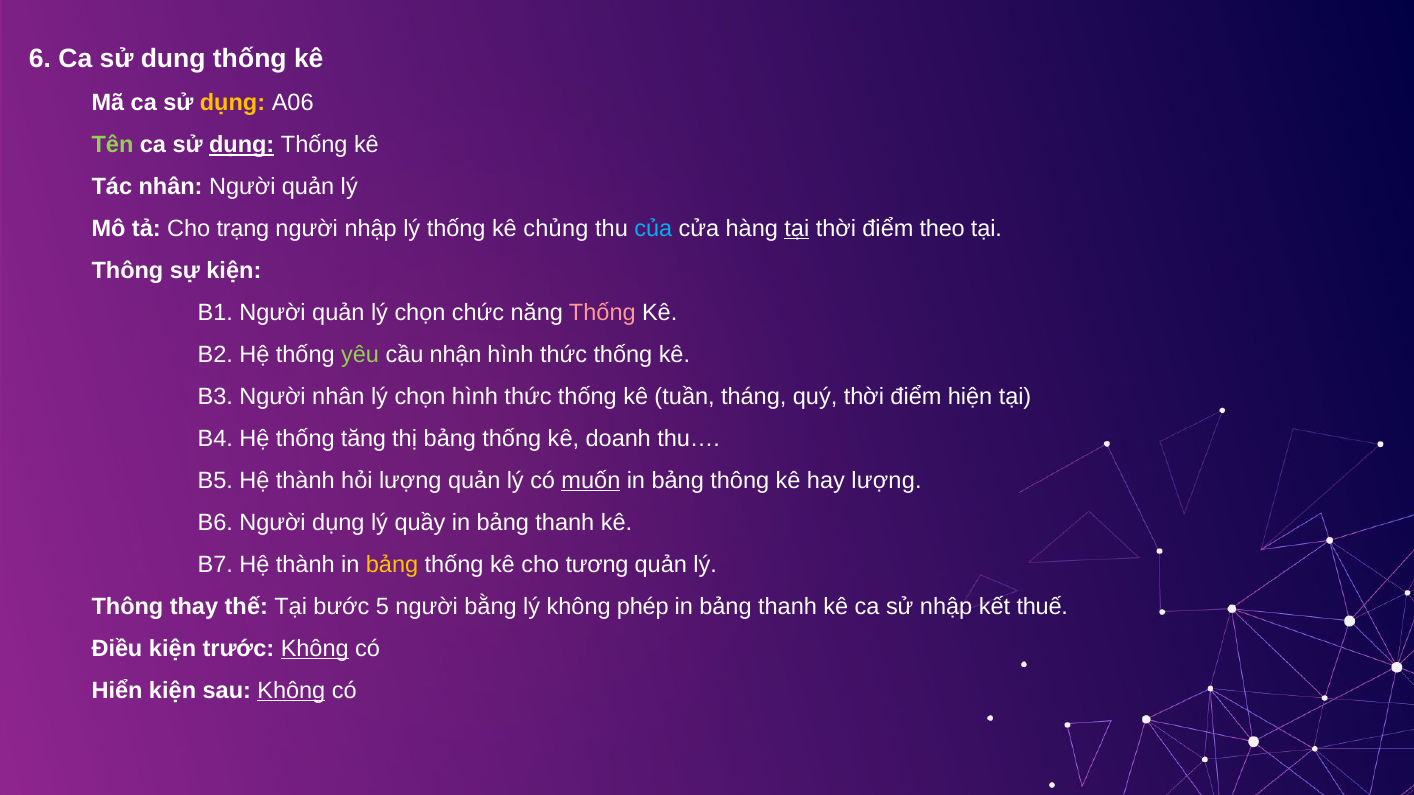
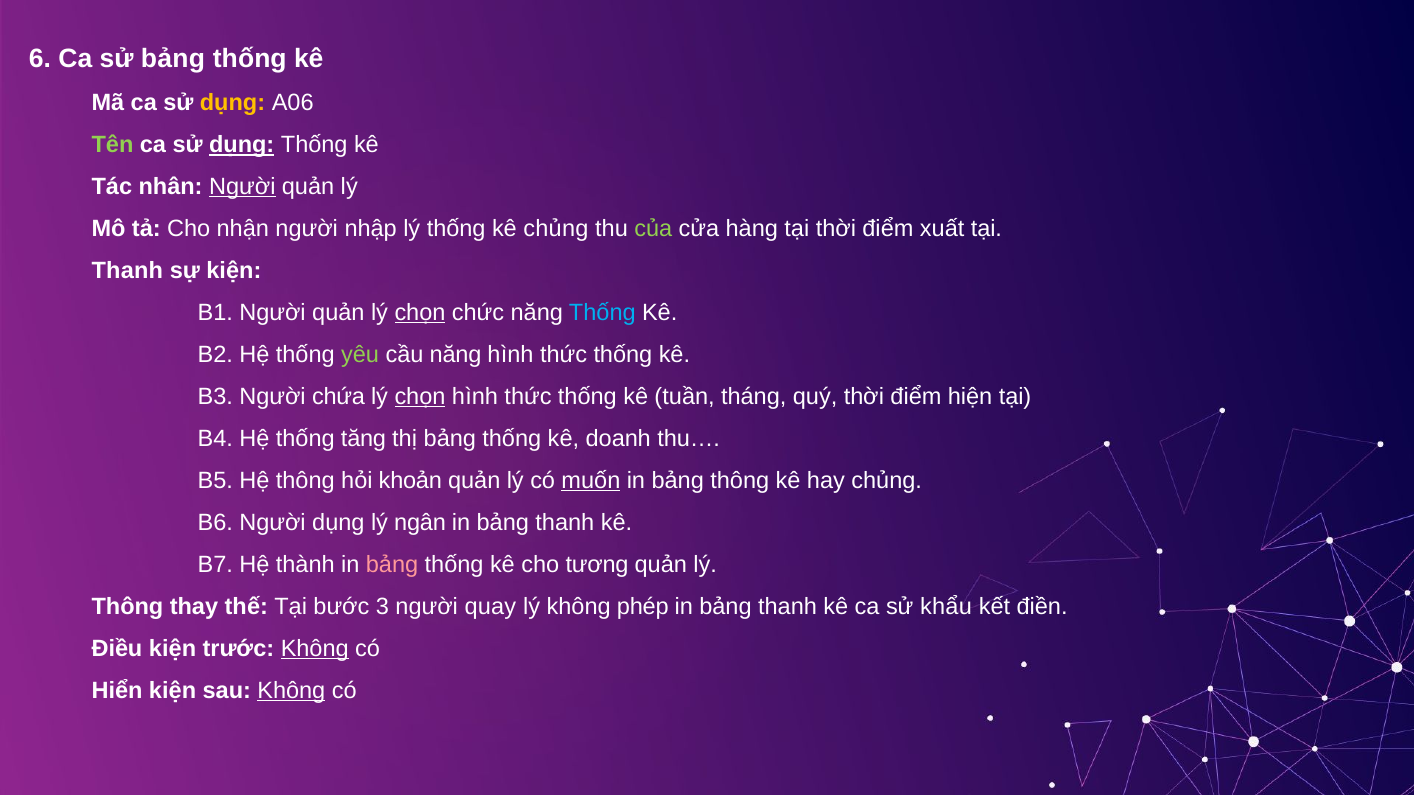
sử dung: dung -> bảng
Người at (242, 187) underline: none -> present
trạng: trạng -> nhận
của colour: light blue -> light green
tại at (797, 229) underline: present -> none
theo: theo -> xuất
Thông at (127, 271): Thông -> Thanh
chọn at (420, 313) underline: none -> present
Thống at (602, 313) colour: pink -> light blue
cầu nhận: nhận -> năng
Người nhân: nhân -> chứa
chọn at (420, 397) underline: none -> present
B5 Hệ thành: thành -> thông
hỏi lượng: lượng -> khoản
hay lượng: lượng -> chủng
quầy: quầy -> ngân
bảng at (392, 565) colour: yellow -> pink
5: 5 -> 3
bằng: bằng -> quay
sử nhập: nhập -> khẩu
thuế: thuế -> điền
